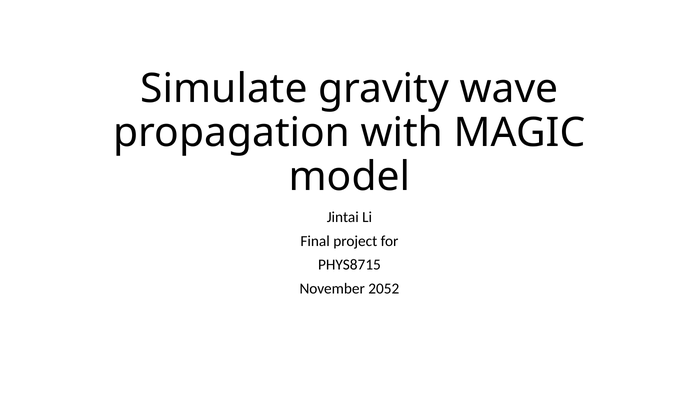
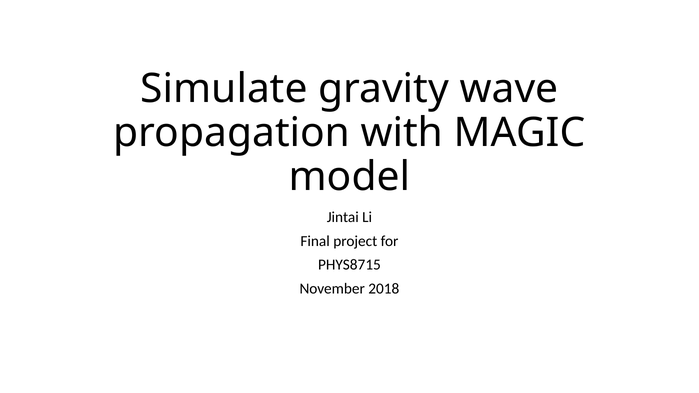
2052: 2052 -> 2018
